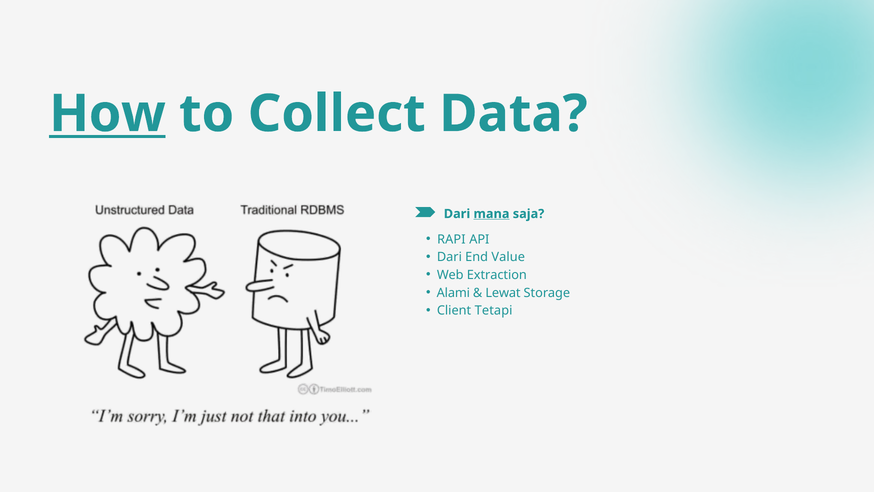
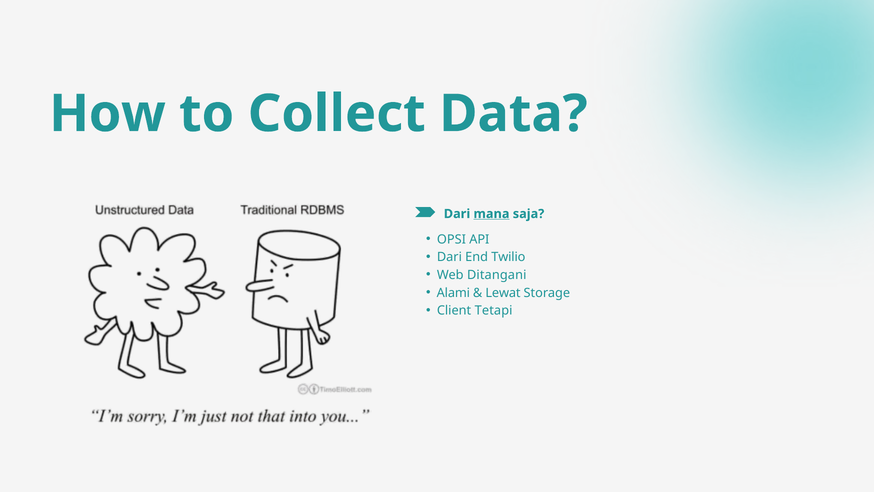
How underline: present -> none
RAPI: RAPI -> OPSI
Value: Value -> Twilio
Extraction: Extraction -> Ditangani
